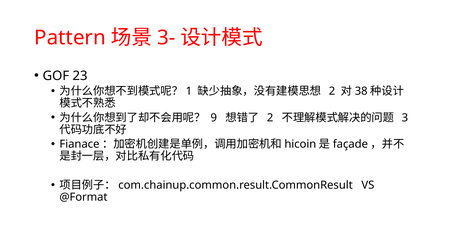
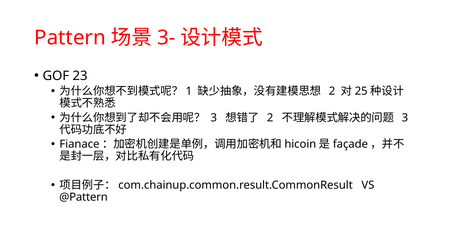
38: 38 -> 25
9 at (214, 118): 9 -> 3
@Format: @Format -> @Pattern
